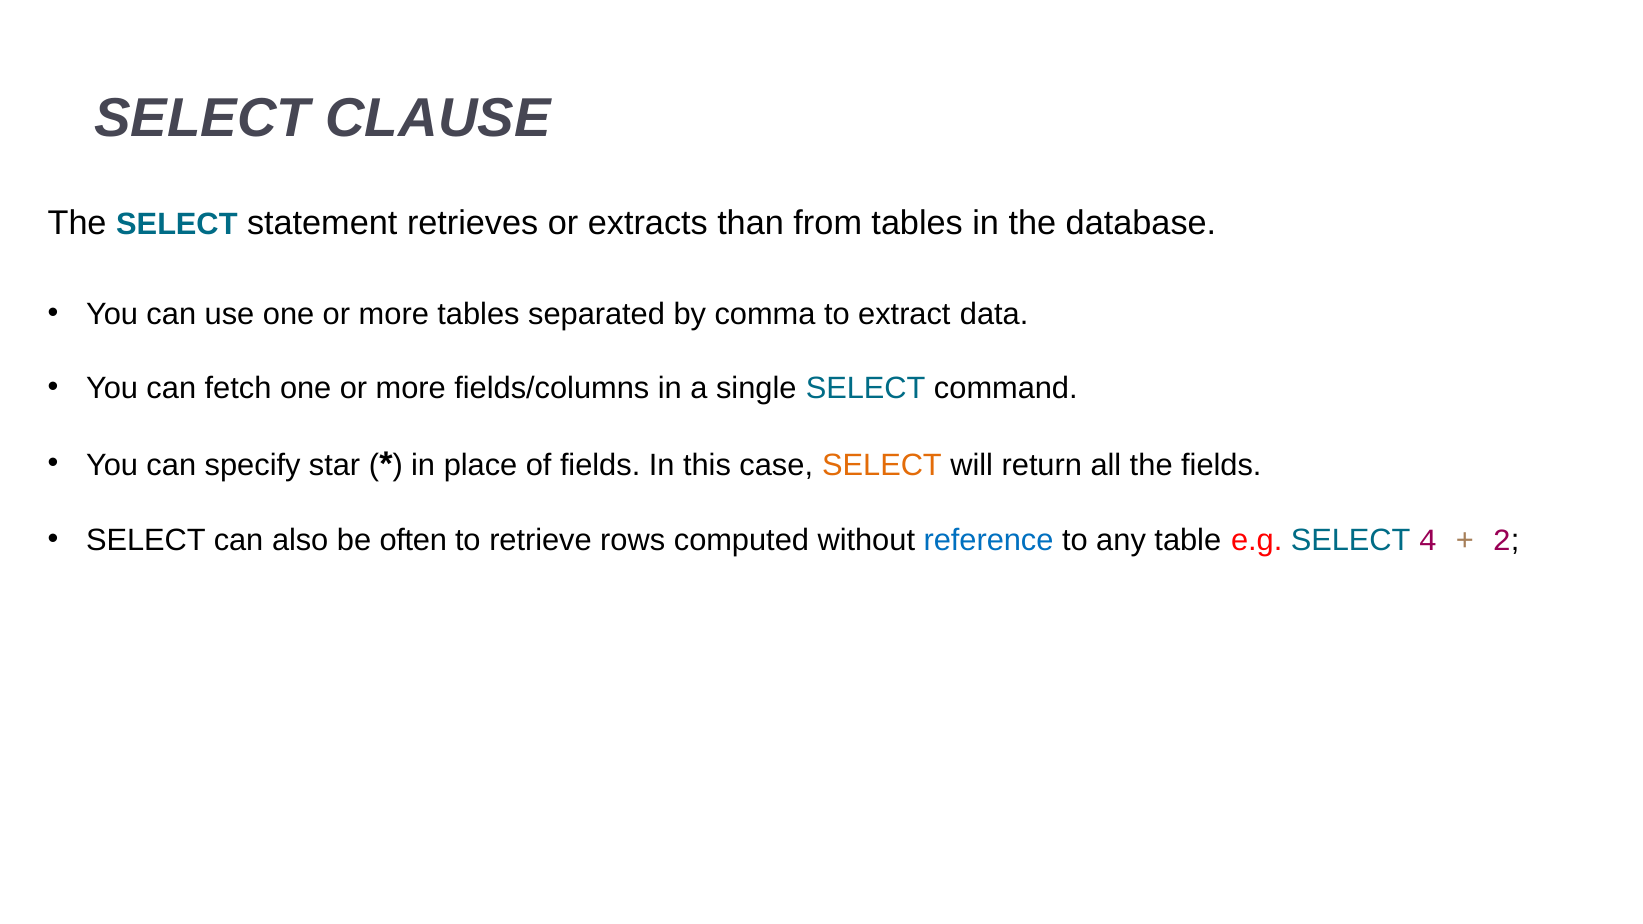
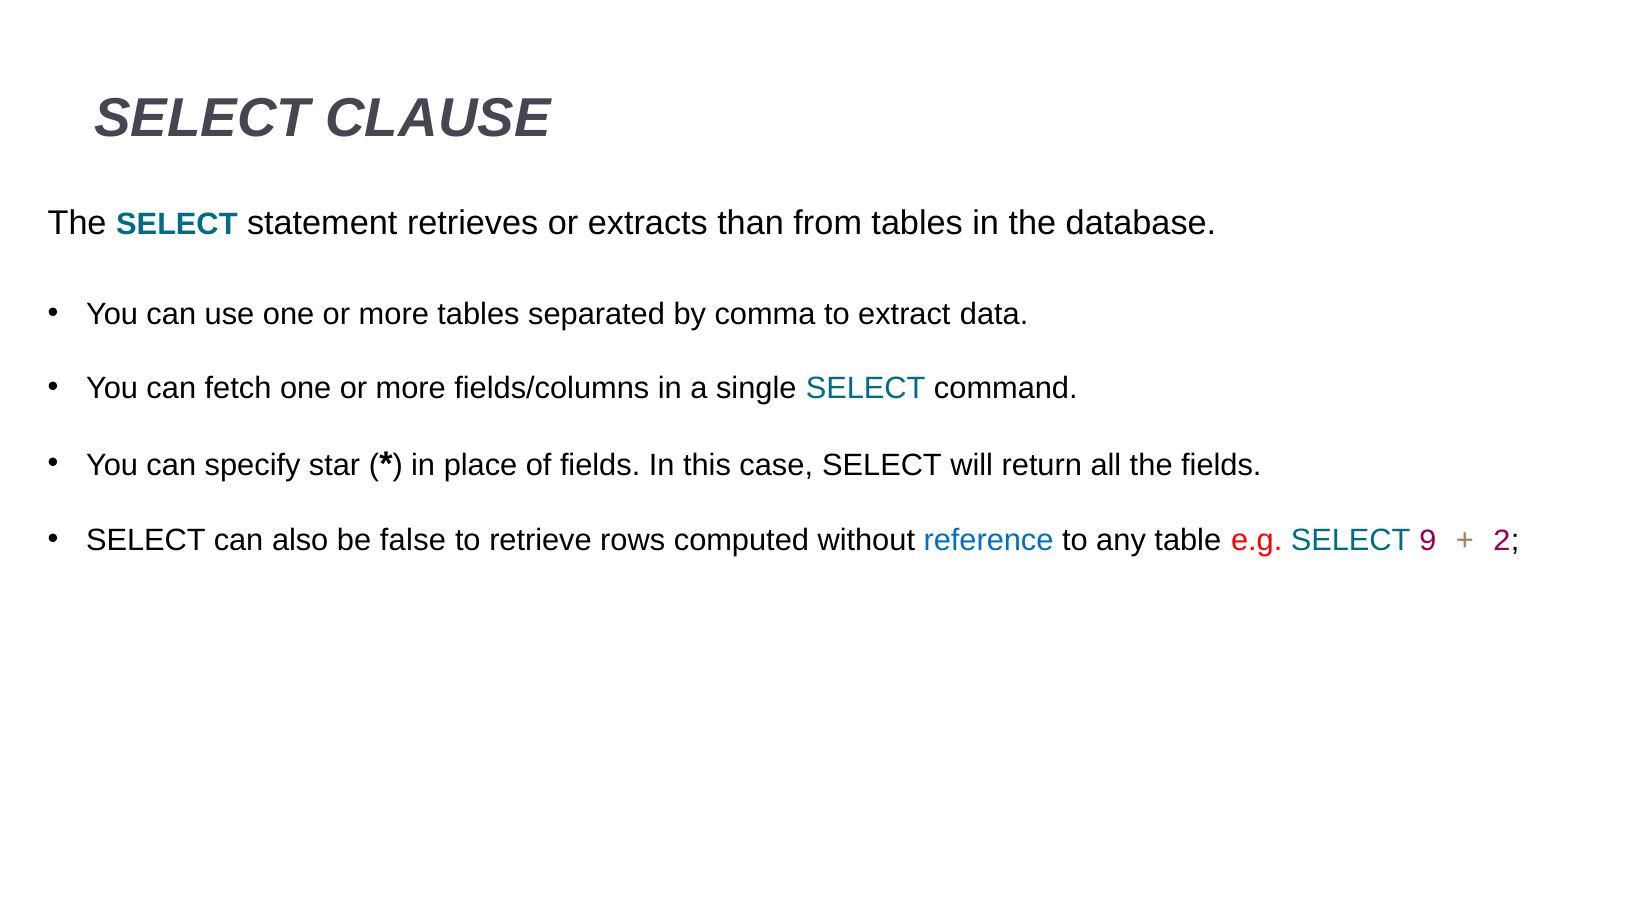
SELECT at (882, 465) colour: orange -> black
often: often -> false
4: 4 -> 9
